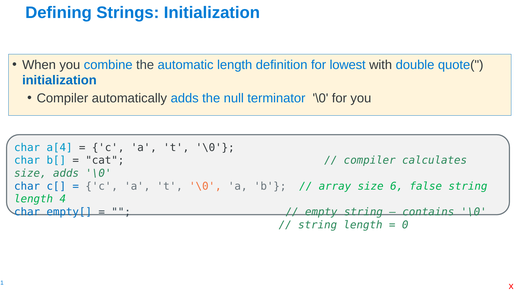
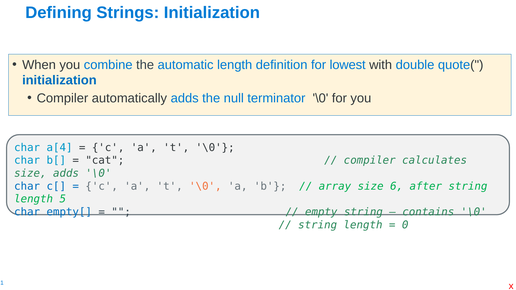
false: false -> after
4: 4 -> 5
